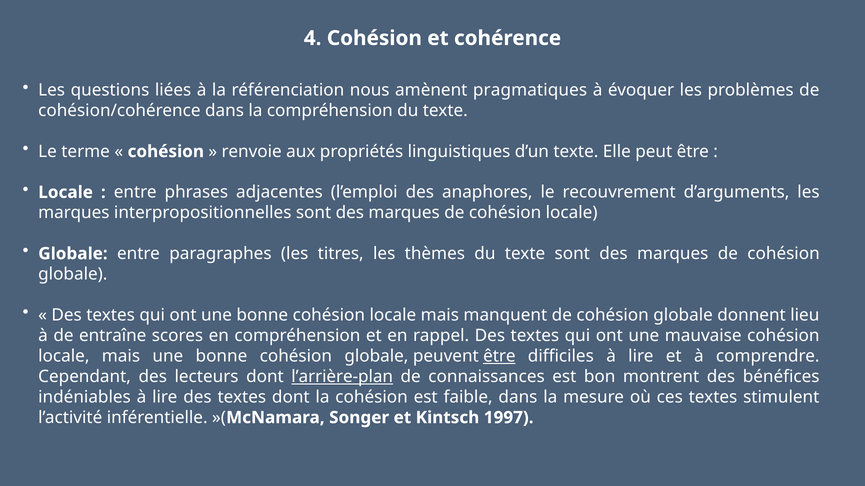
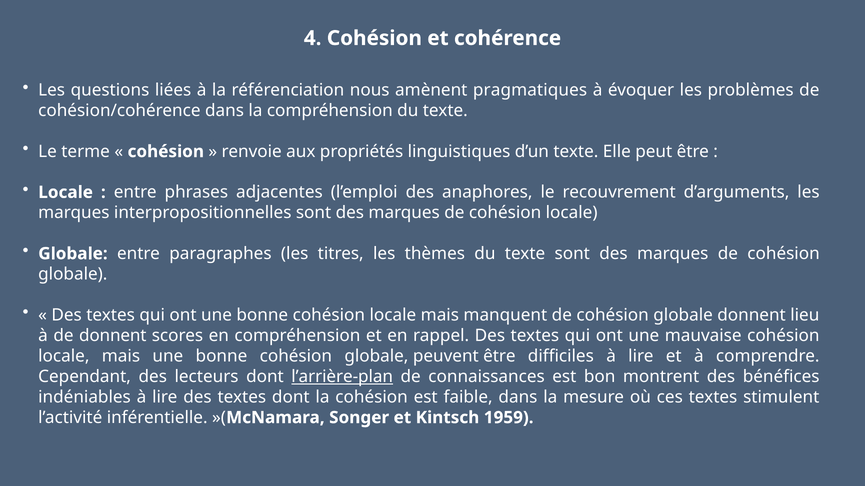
de entraîne: entraîne -> donnent
être at (499, 356) underline: present -> none
1997: 1997 -> 1959
